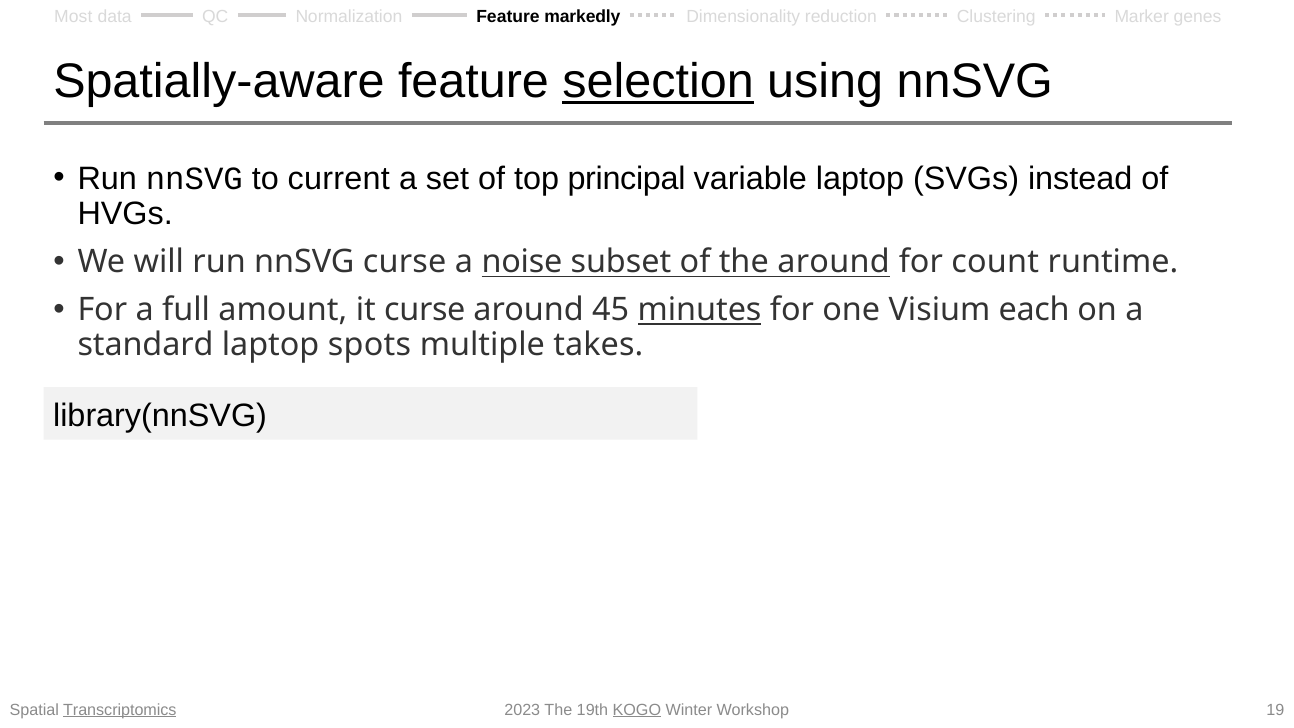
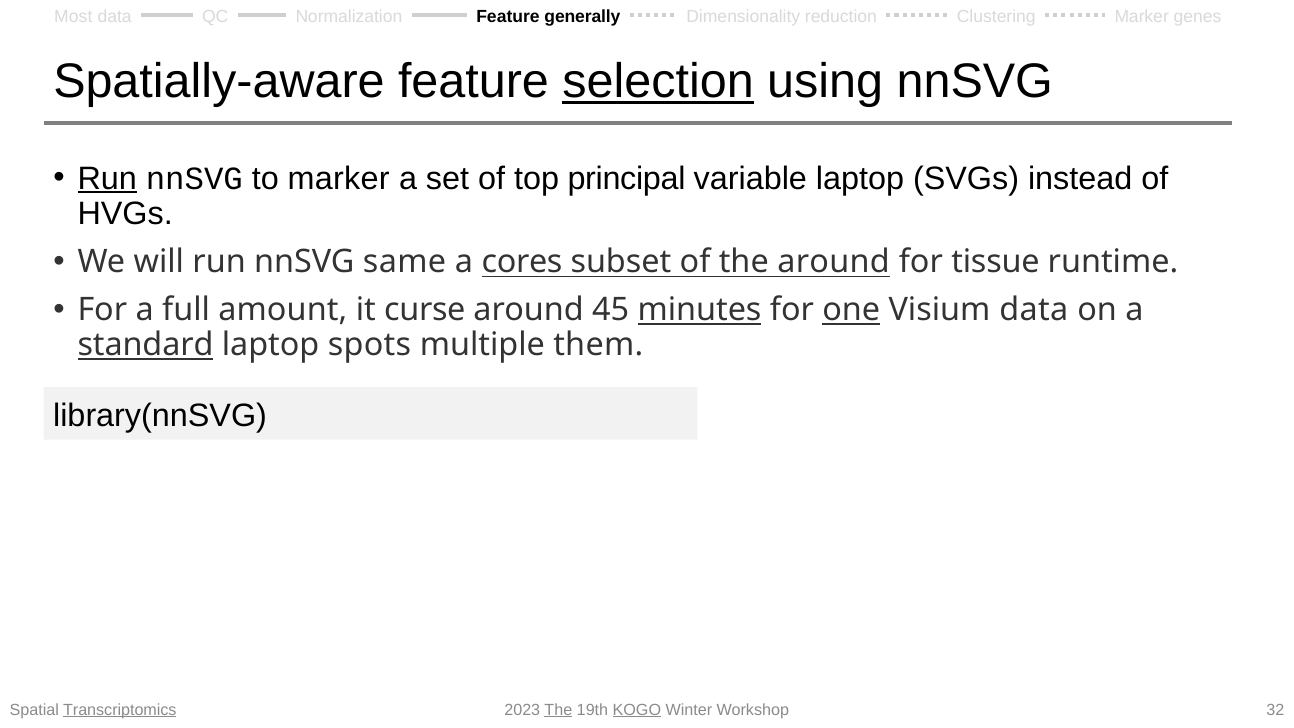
markedly: markedly -> generally
Run at (107, 178) underline: none -> present
to current: current -> marker
nnSVG curse: curse -> same
noise: noise -> cores
count: count -> tissue
one underline: none -> present
Visium each: each -> data
standard underline: none -> present
takes: takes -> them
The at (558, 710) underline: none -> present
19: 19 -> 32
